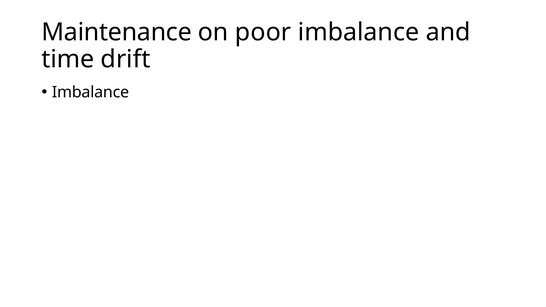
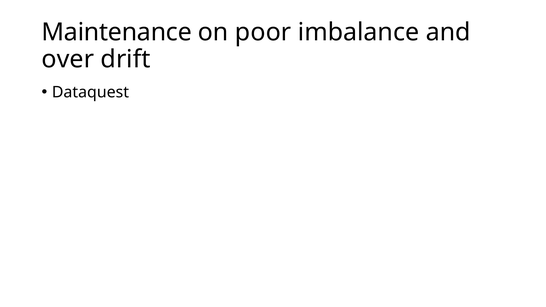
time: time -> over
Imbalance at (91, 92): Imbalance -> Dataquest
